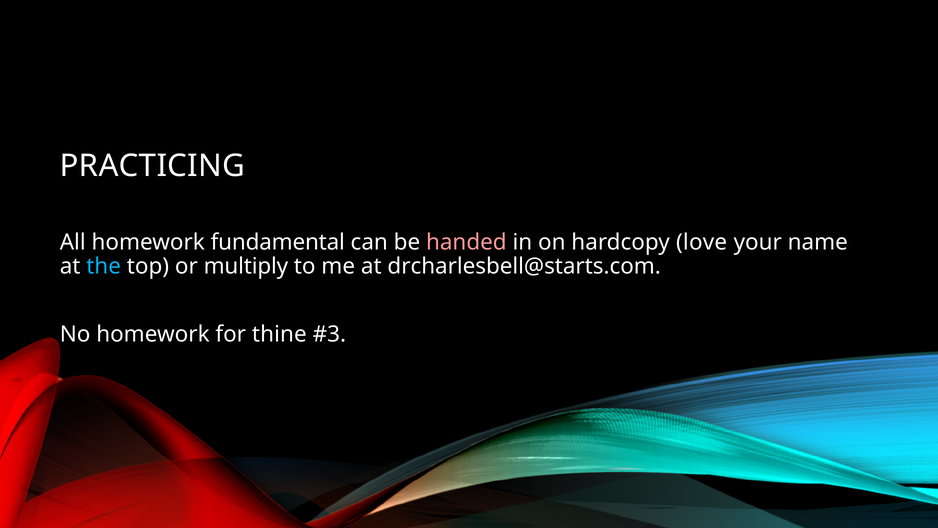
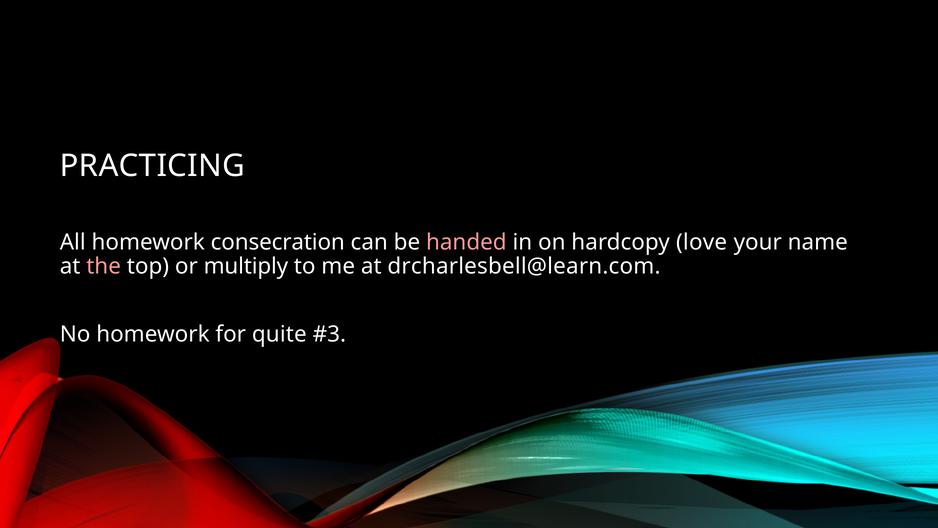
fundamental: fundamental -> consecration
the colour: light blue -> pink
drcharlesbell@starts.com: drcharlesbell@starts.com -> drcharlesbell@learn.com
thine: thine -> quite
